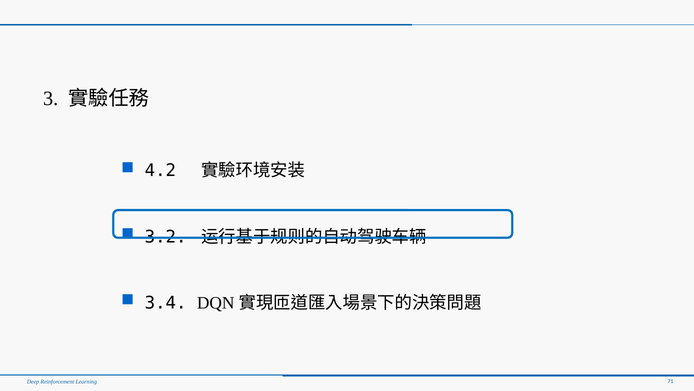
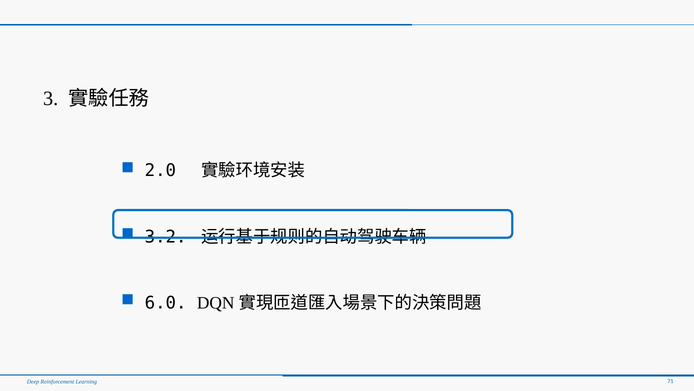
4.2: 4.2 -> 2.0
3.4: 3.4 -> 6.0
